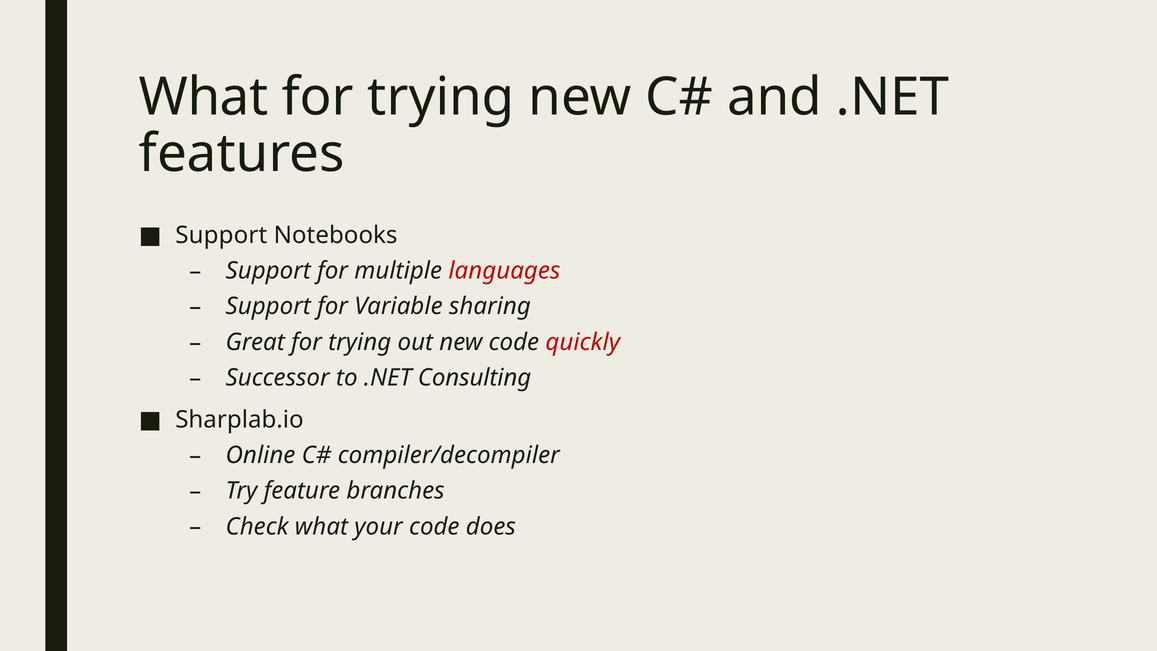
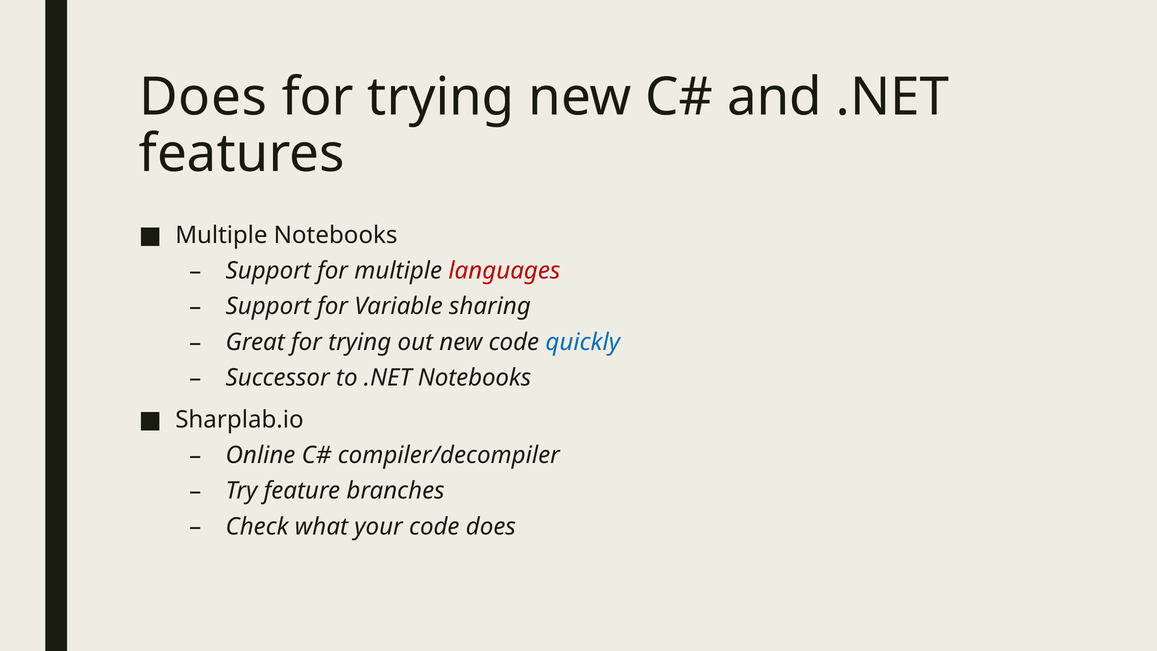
What at (204, 97): What -> Does
Support at (221, 235): Support -> Multiple
quickly colour: red -> blue
.NET Consulting: Consulting -> Notebooks
